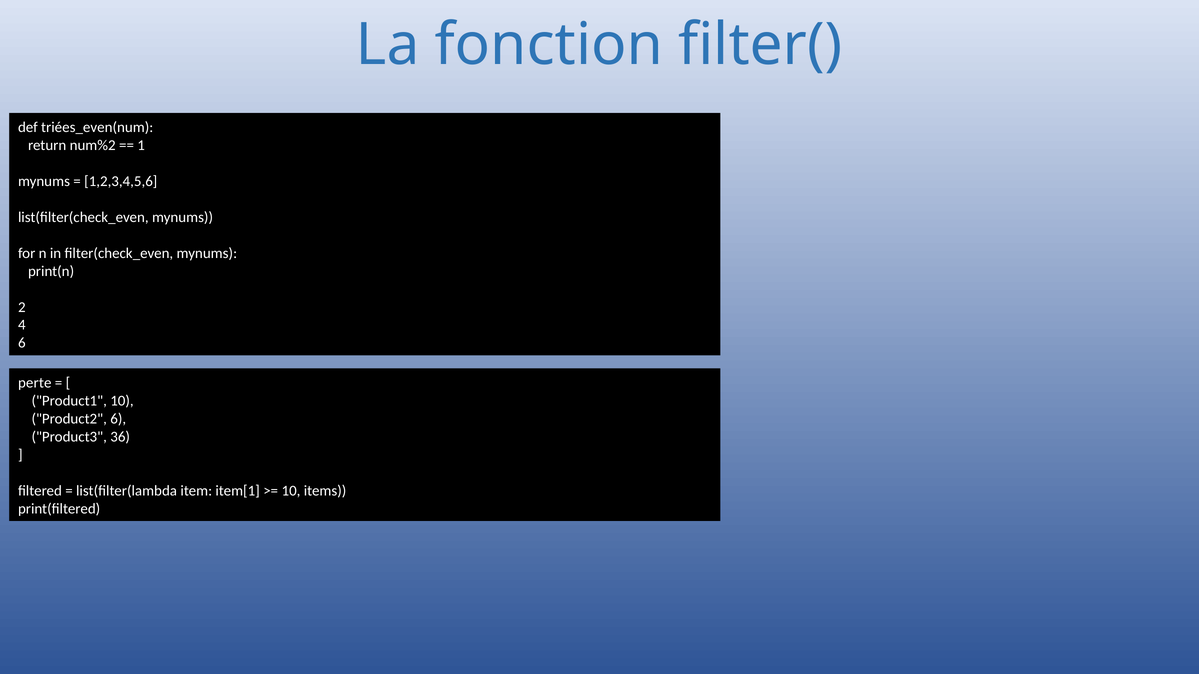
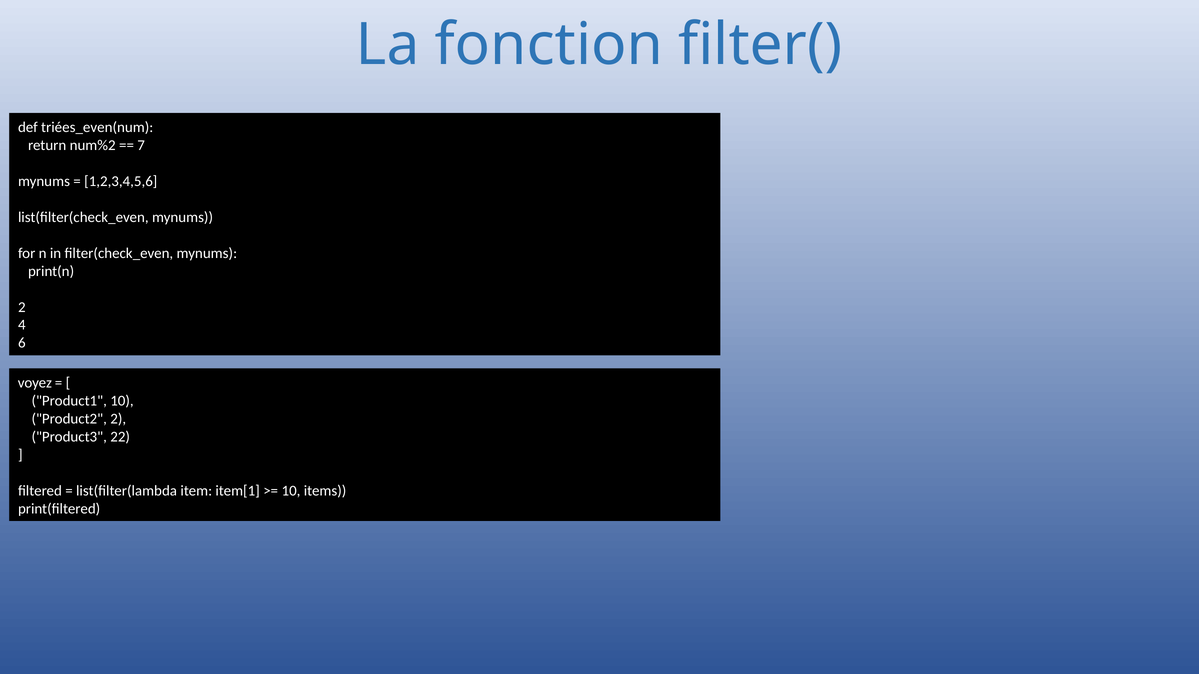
1: 1 -> 7
perte: perte -> voyez
Product2 6: 6 -> 2
36: 36 -> 22
